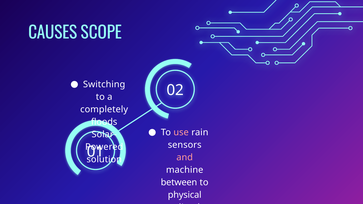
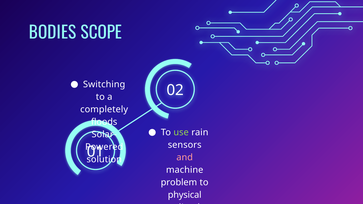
CAUSES: CAUSES -> BODIES
use colour: pink -> light green
between: between -> problem
